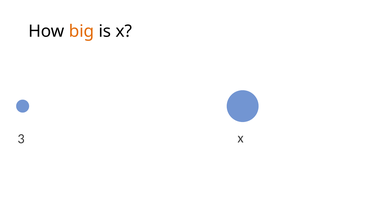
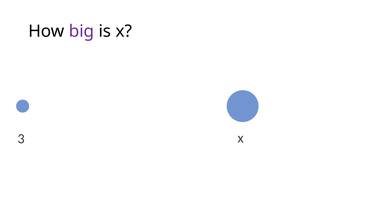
big colour: orange -> purple
